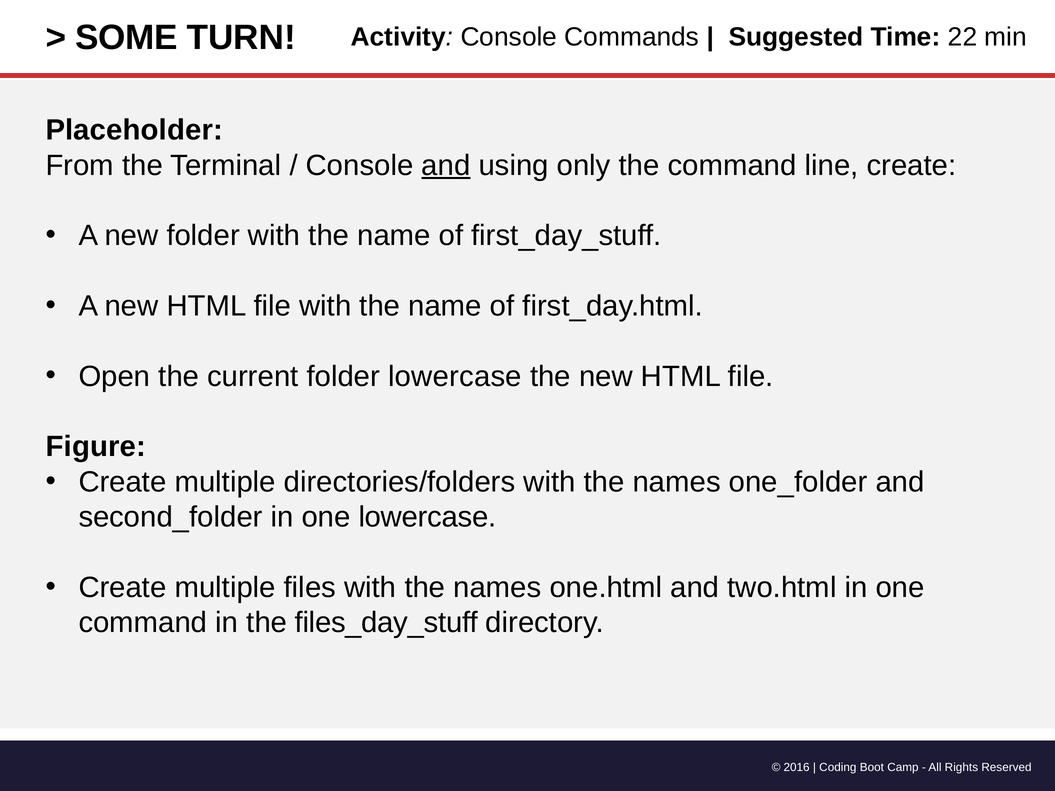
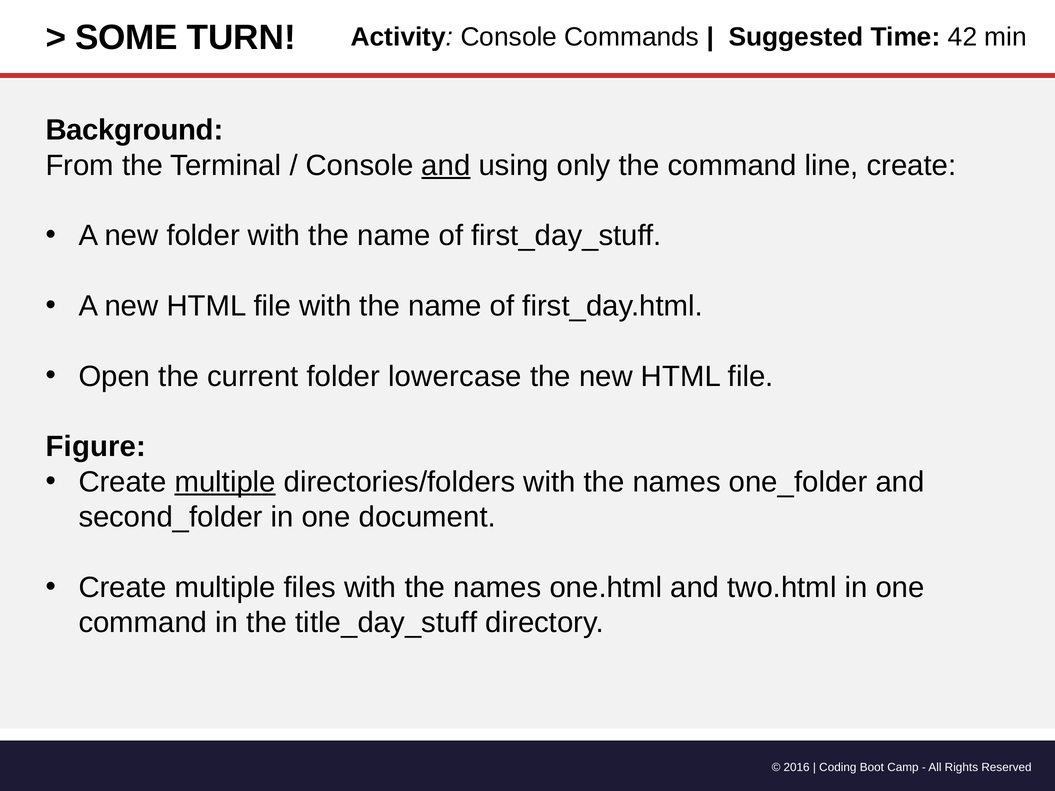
22: 22 -> 42
Placeholder: Placeholder -> Background
multiple at (225, 482) underline: none -> present
one lowercase: lowercase -> document
files_day_stuff: files_day_stuff -> title_day_stuff
